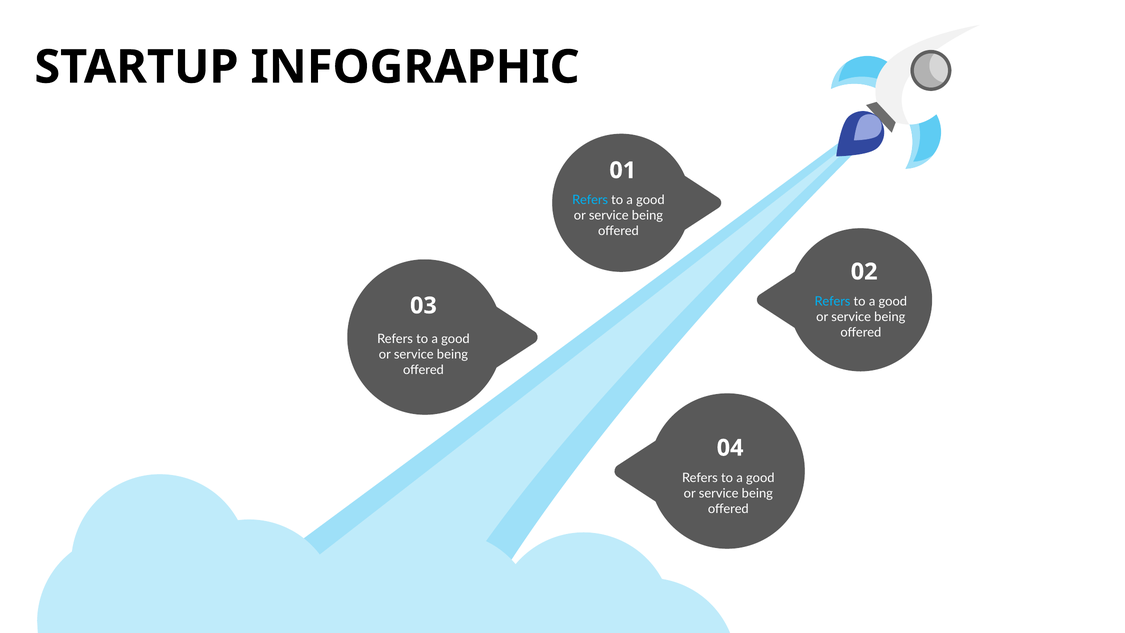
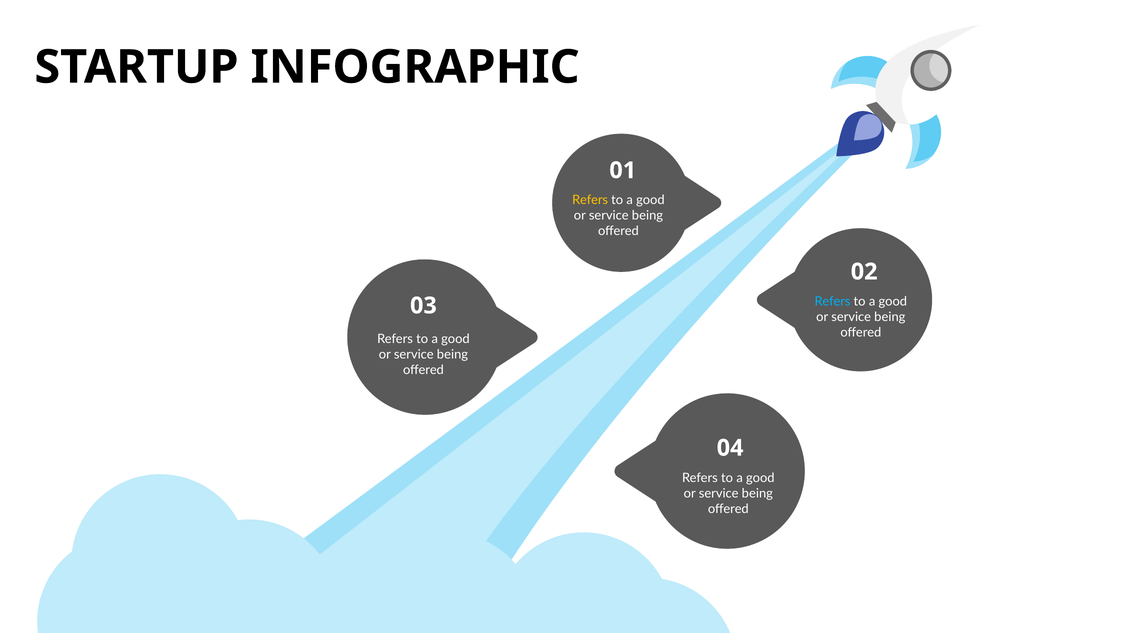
Refers at (590, 200) colour: light blue -> yellow
